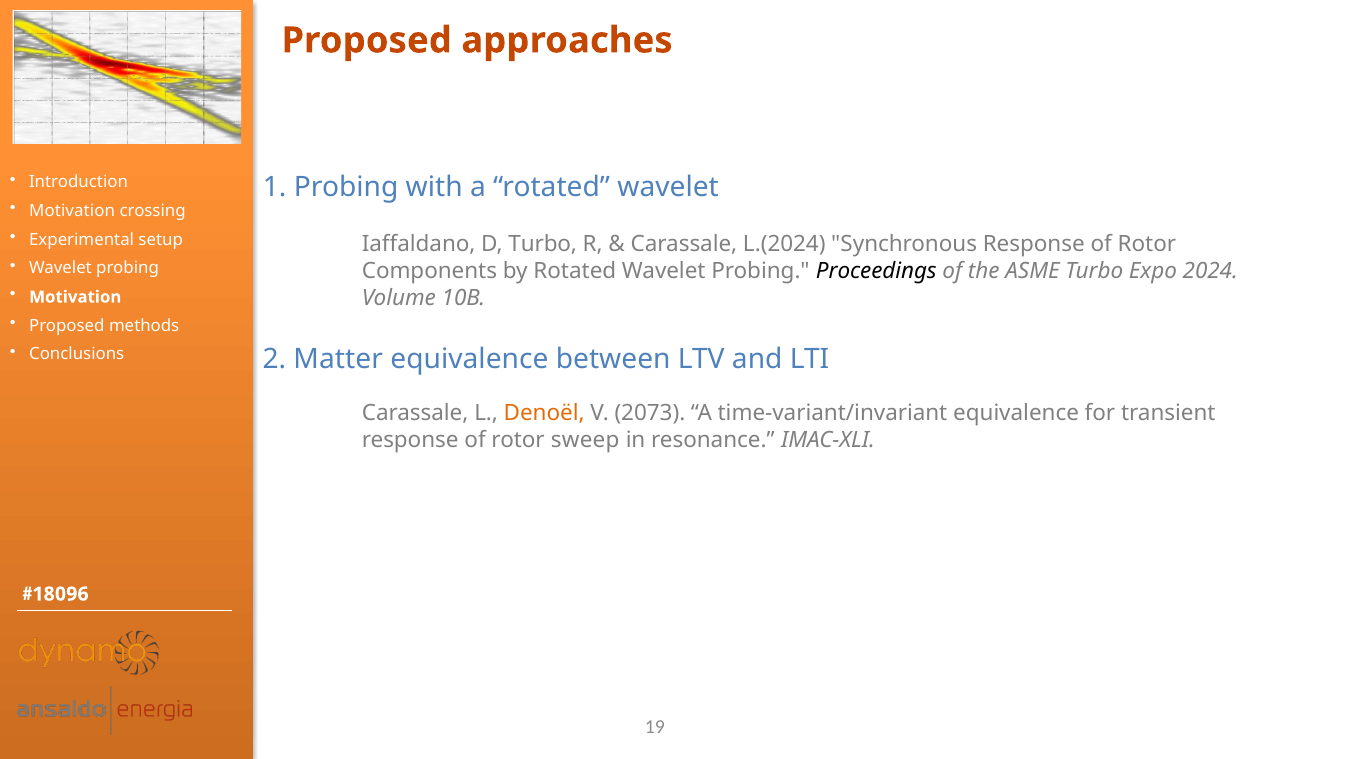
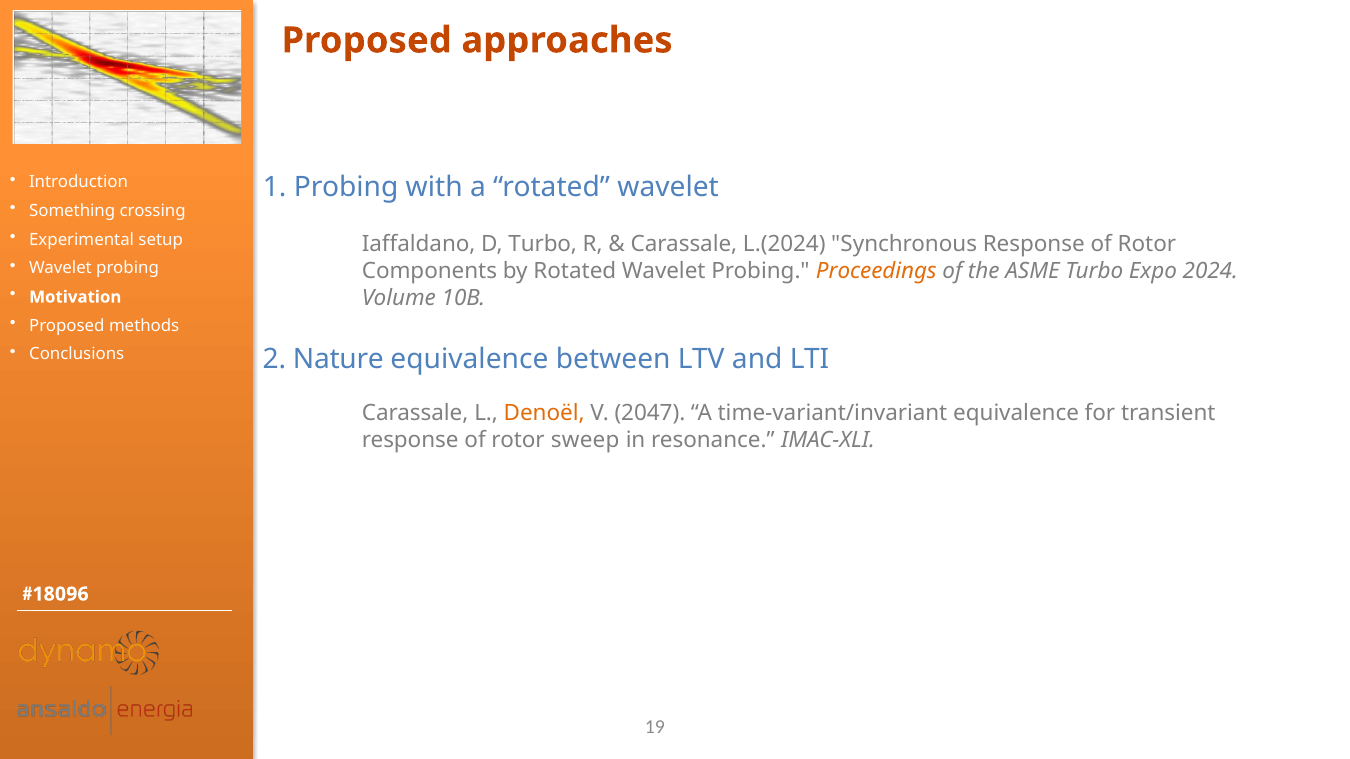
Motivation at (72, 211): Motivation -> Something
Proceedings colour: black -> orange
Matter: Matter -> Nature
2073: 2073 -> 2047
